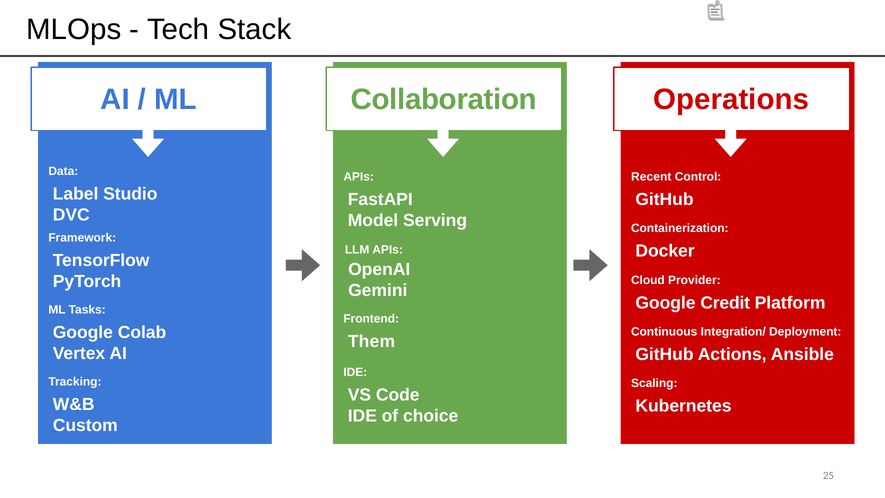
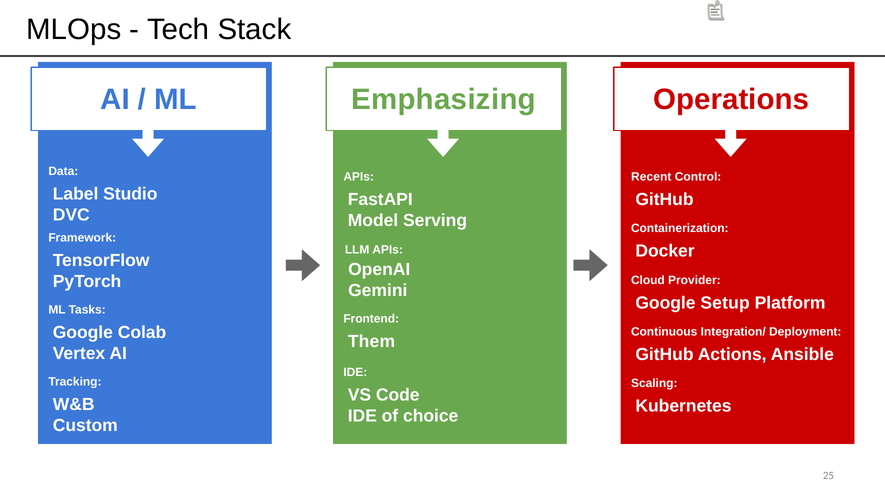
Collaboration: Collaboration -> Emphasizing
Credit: Credit -> Setup
